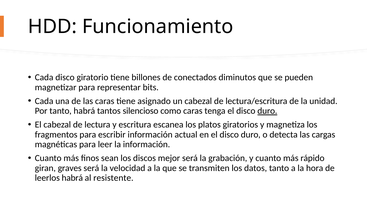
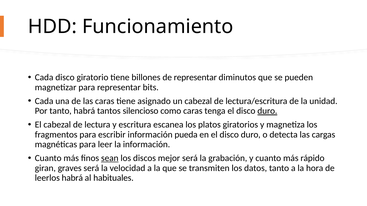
de conectados: conectados -> representar
actual: actual -> pueda
sean underline: none -> present
resistente: resistente -> habituales
